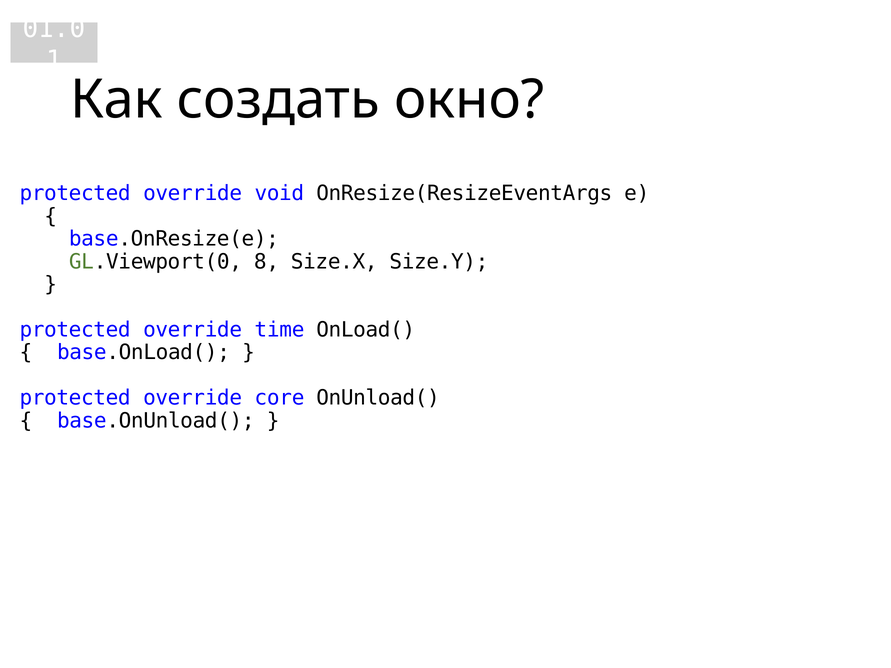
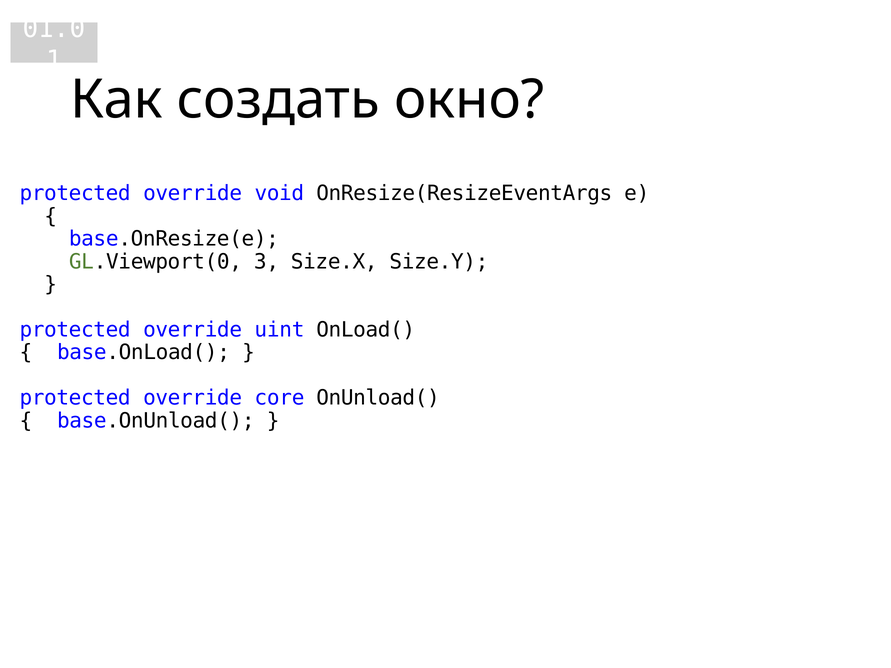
8: 8 -> 3
time: time -> uint
